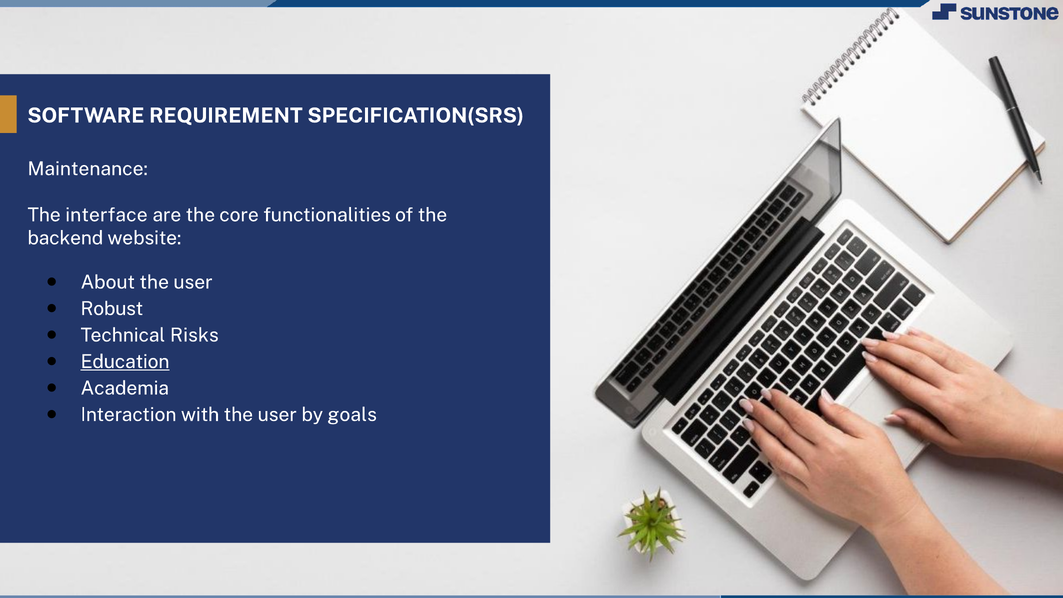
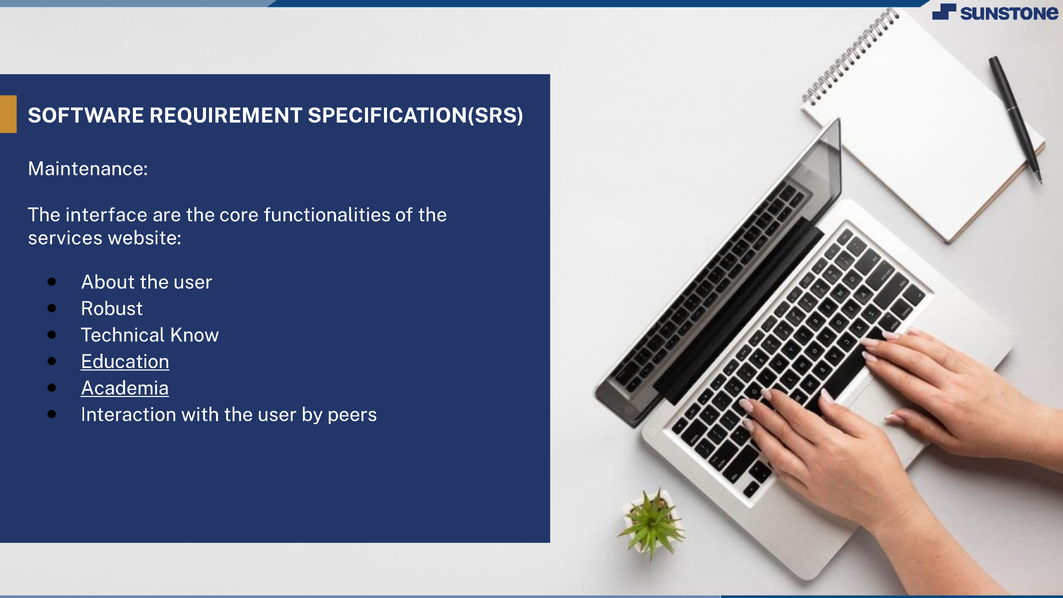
backend: backend -> services
Risks: Risks -> Know
Academia underline: none -> present
goals: goals -> peers
